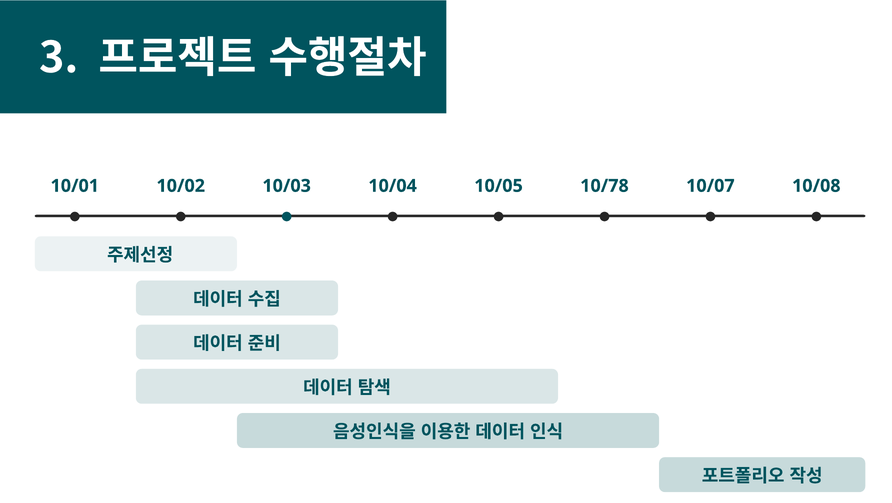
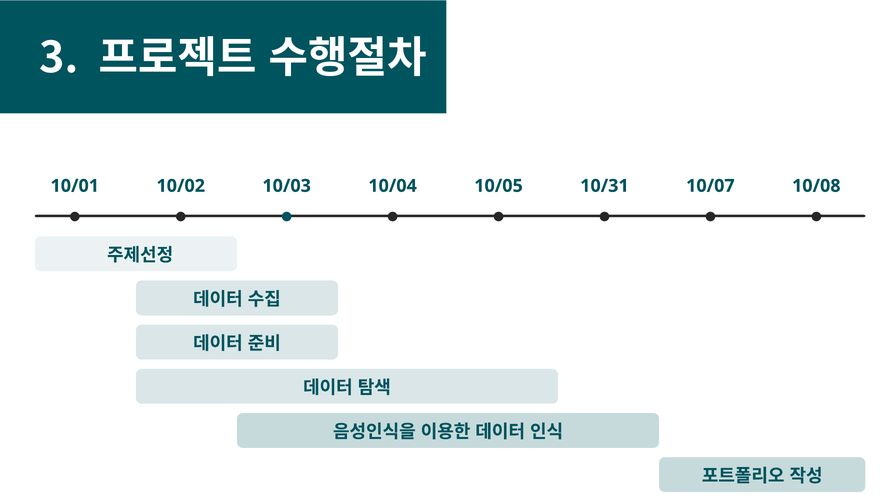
10/78: 10/78 -> 10/31
